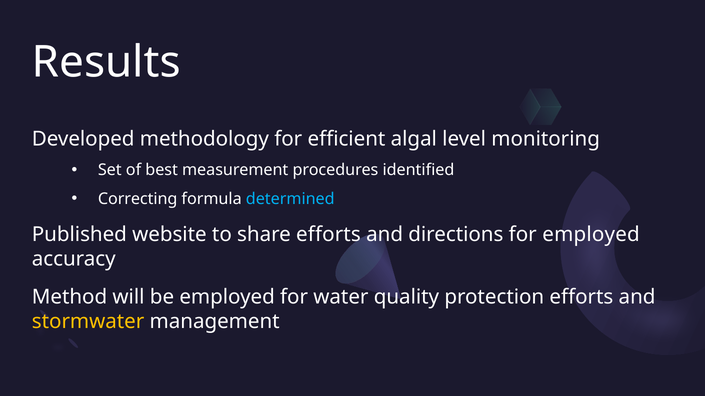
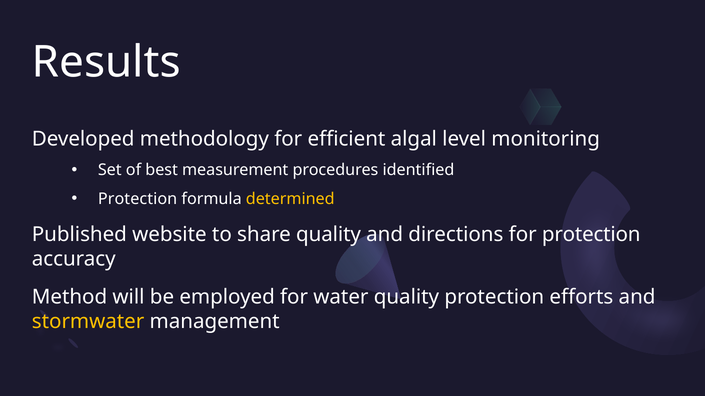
Correcting at (138, 199): Correcting -> Protection
determined colour: light blue -> yellow
share efforts: efforts -> quality
for employed: employed -> protection
